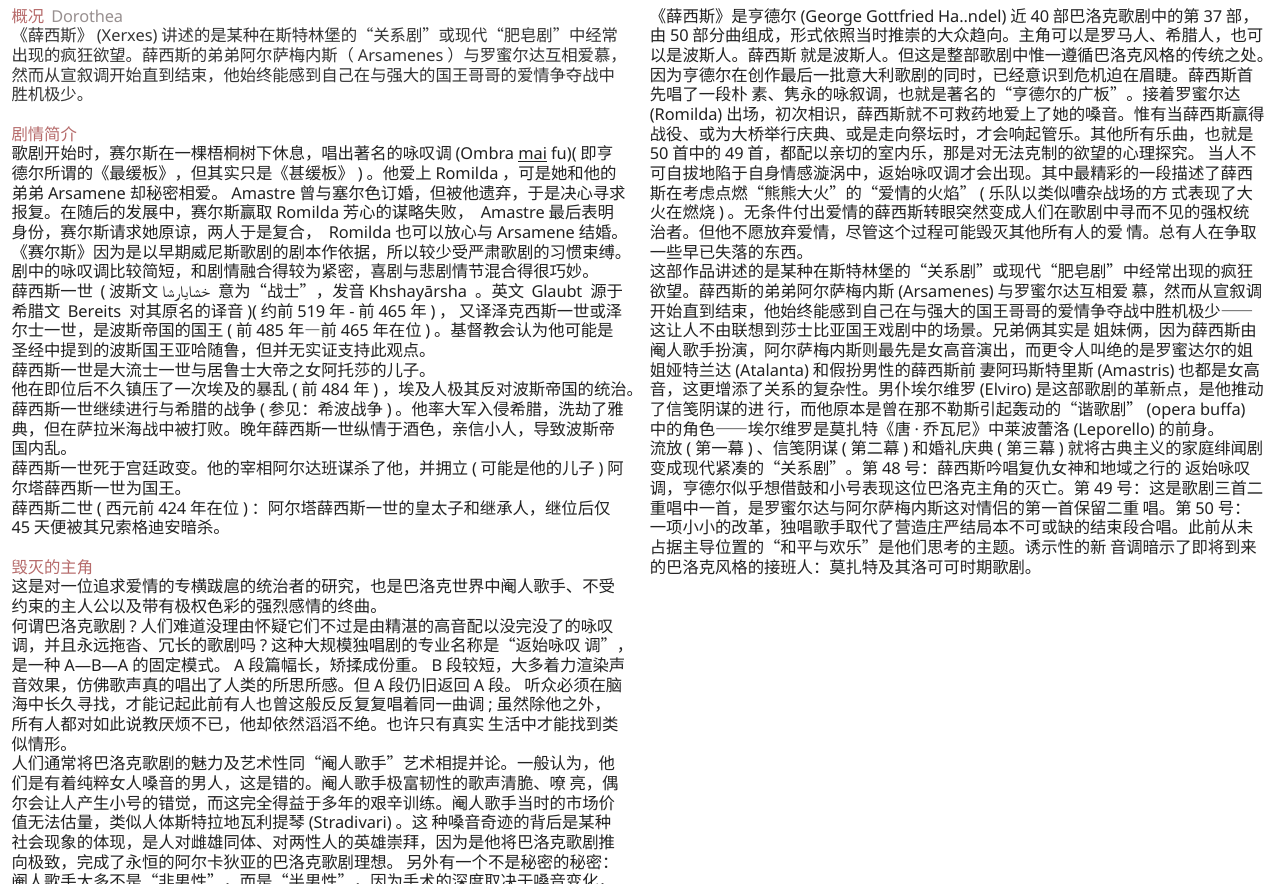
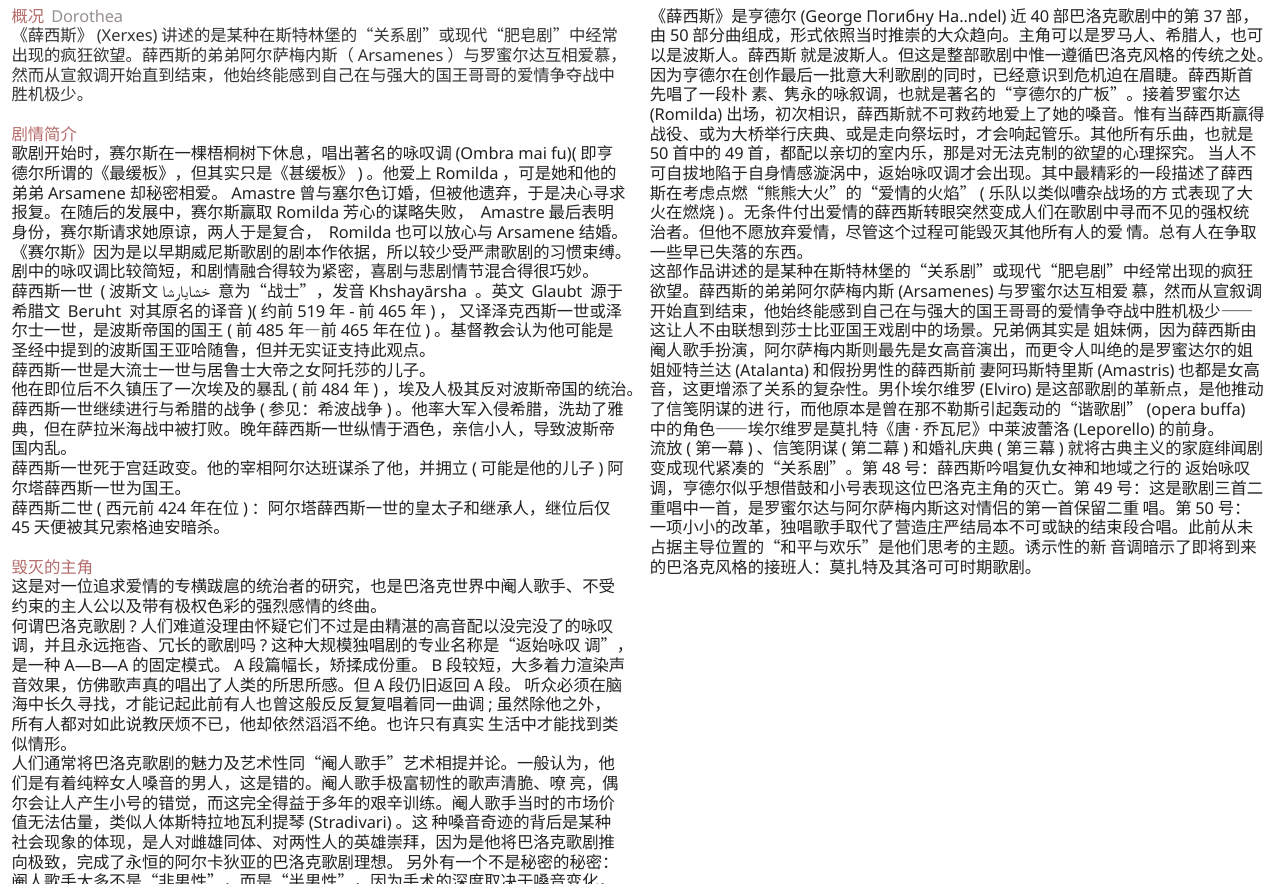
Gottfried: Gottfried -> Погибну
mai underline: present -> none
Bereits: Bereits -> Beruht
